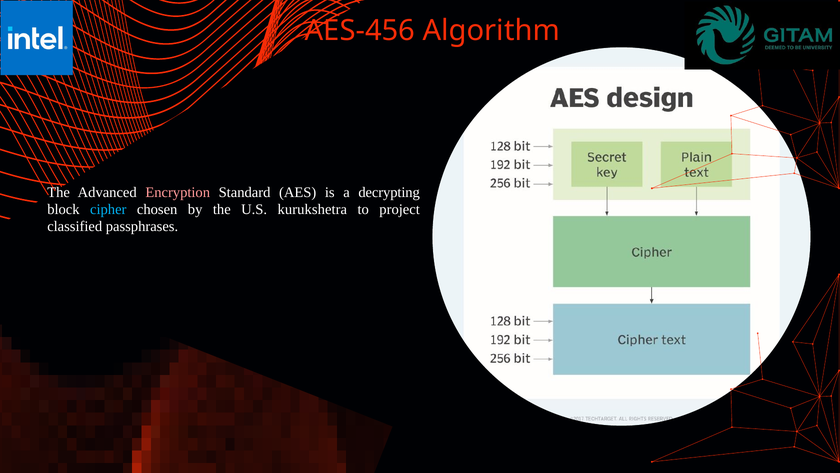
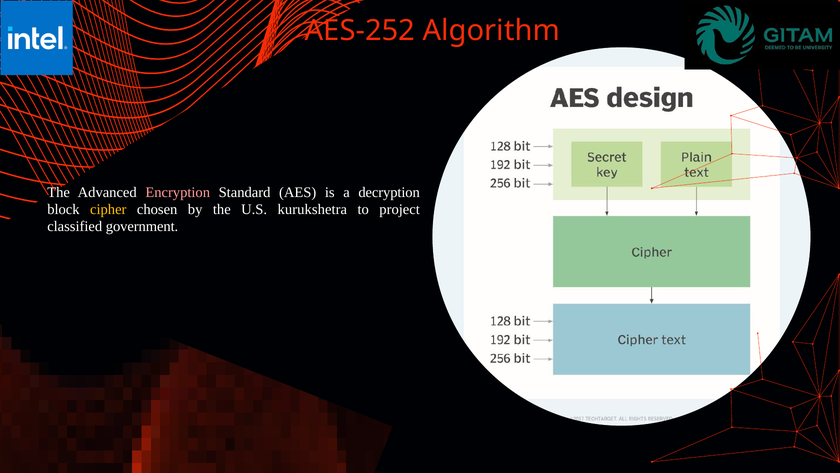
AES-456: AES-456 -> AES-252
decrypting: decrypting -> decryption
cipher colour: light blue -> yellow
passphrases: passphrases -> government
